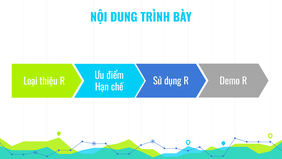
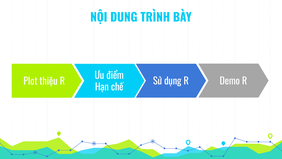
Loại: Loại -> Plot
